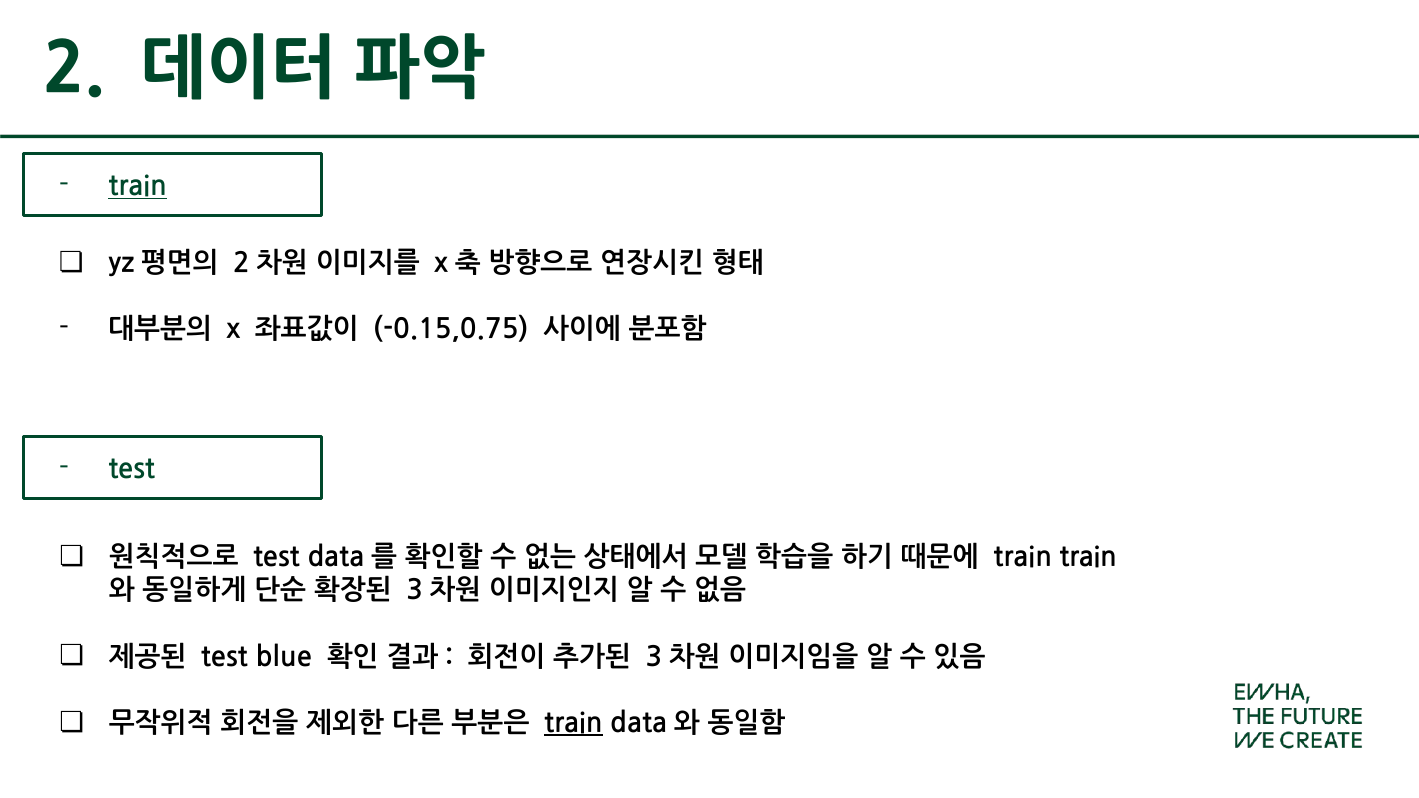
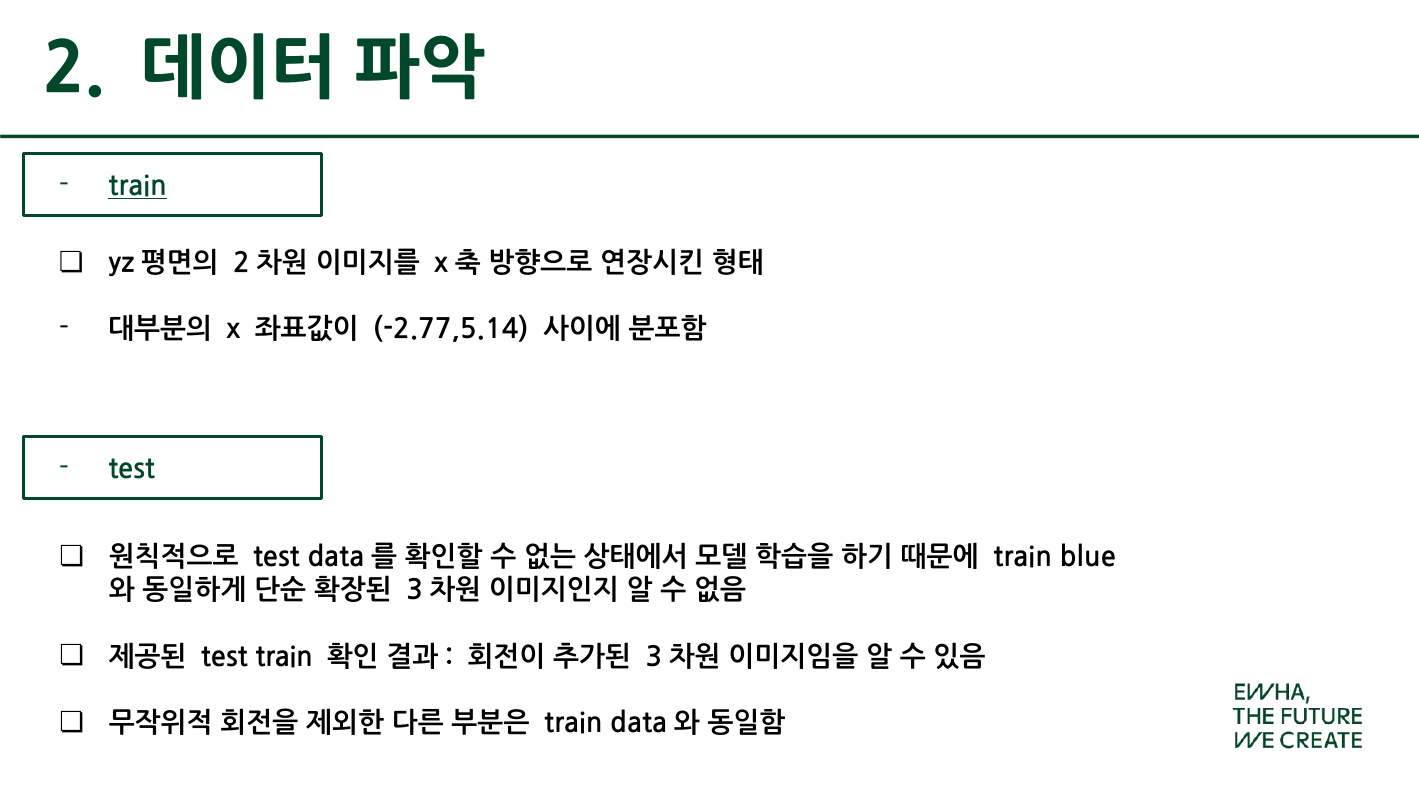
-0.15,0.75: -0.15,0.75 -> -2.77,5.14
train train: train -> blue
test blue: blue -> train
train at (573, 724) underline: present -> none
